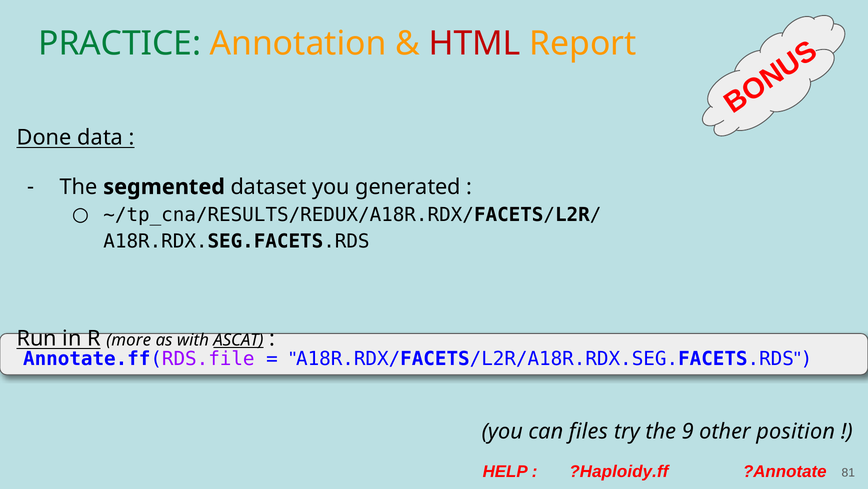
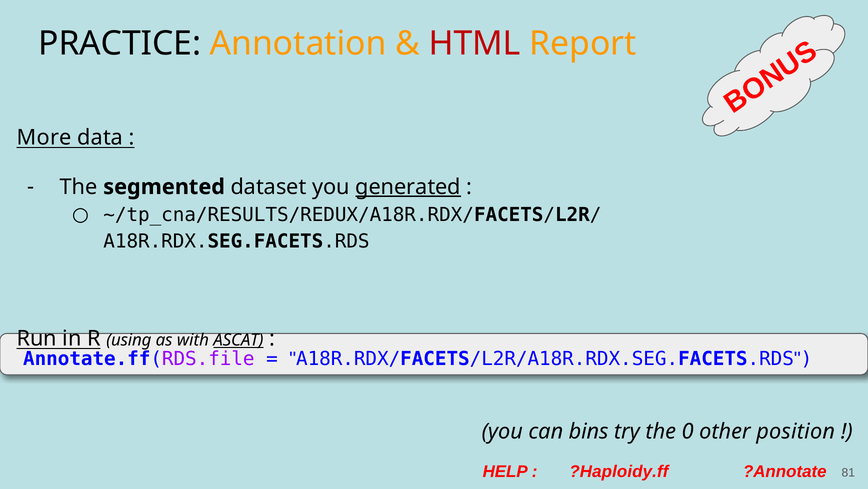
PRACTICE colour: green -> black
Done: Done -> More
generated underline: none -> present
more: more -> using
files: files -> bins
9: 9 -> 0
